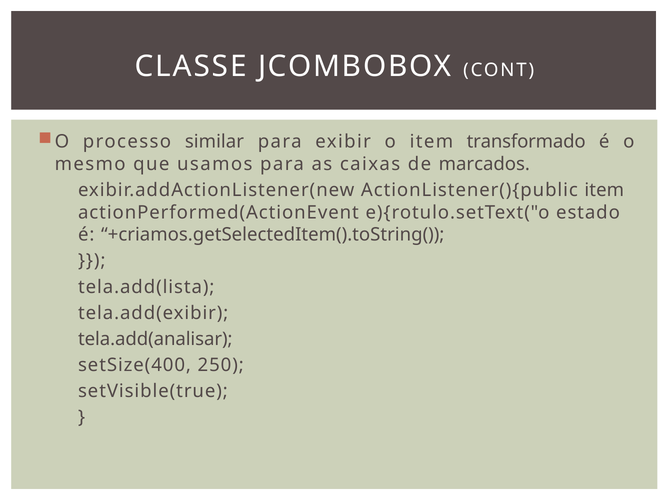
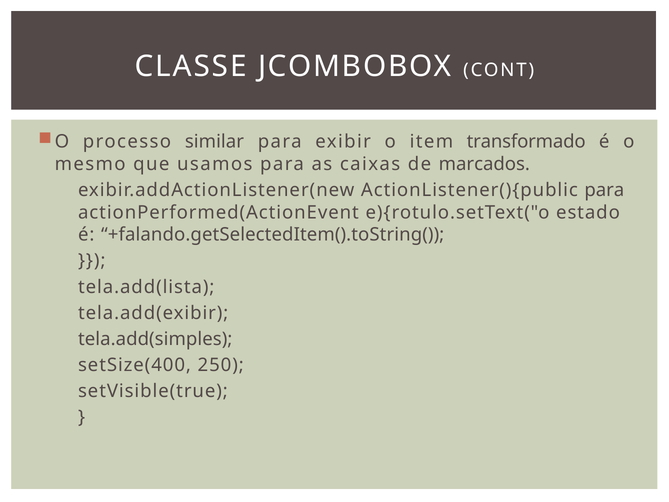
ActionListener(){public item: item -> para
+criamos.getSelectedItem().toString(: +criamos.getSelectedItem().toString( -> +falando.getSelectedItem().toString(
tela.add(analisar: tela.add(analisar -> tela.add(simples
